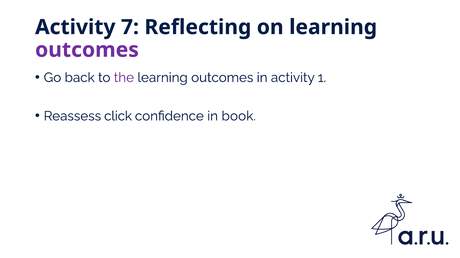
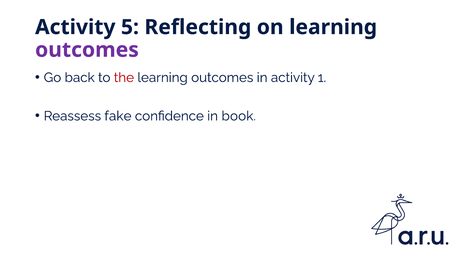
7: 7 -> 5
the colour: purple -> red
click: click -> fake
